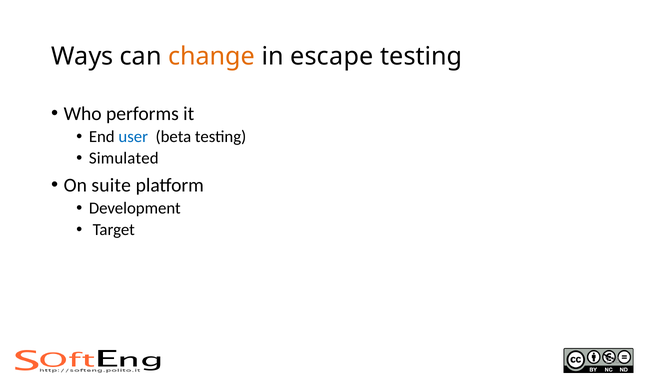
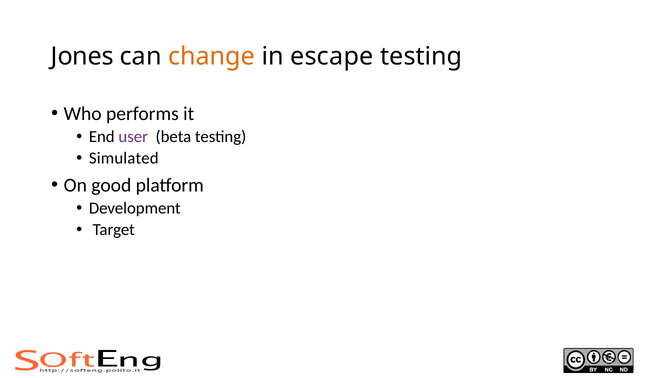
Ways: Ways -> Jones
user colour: blue -> purple
suite: suite -> good
